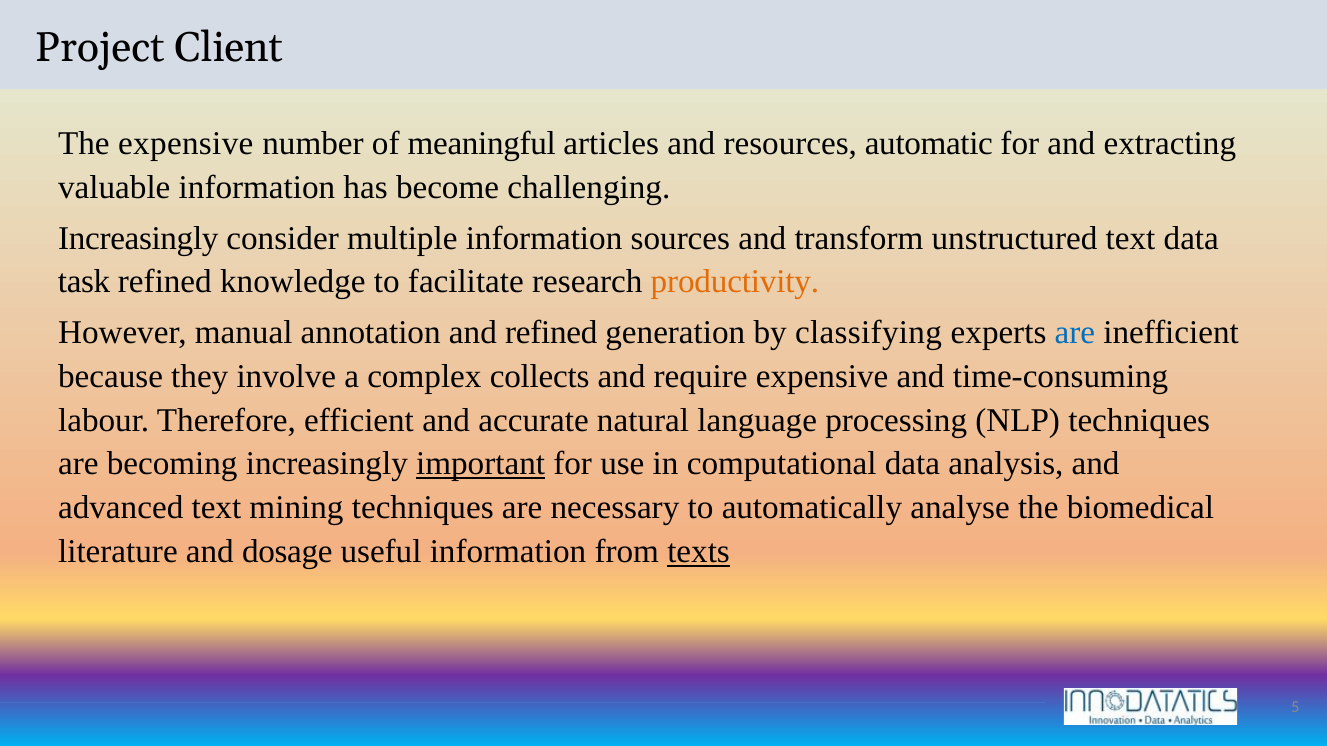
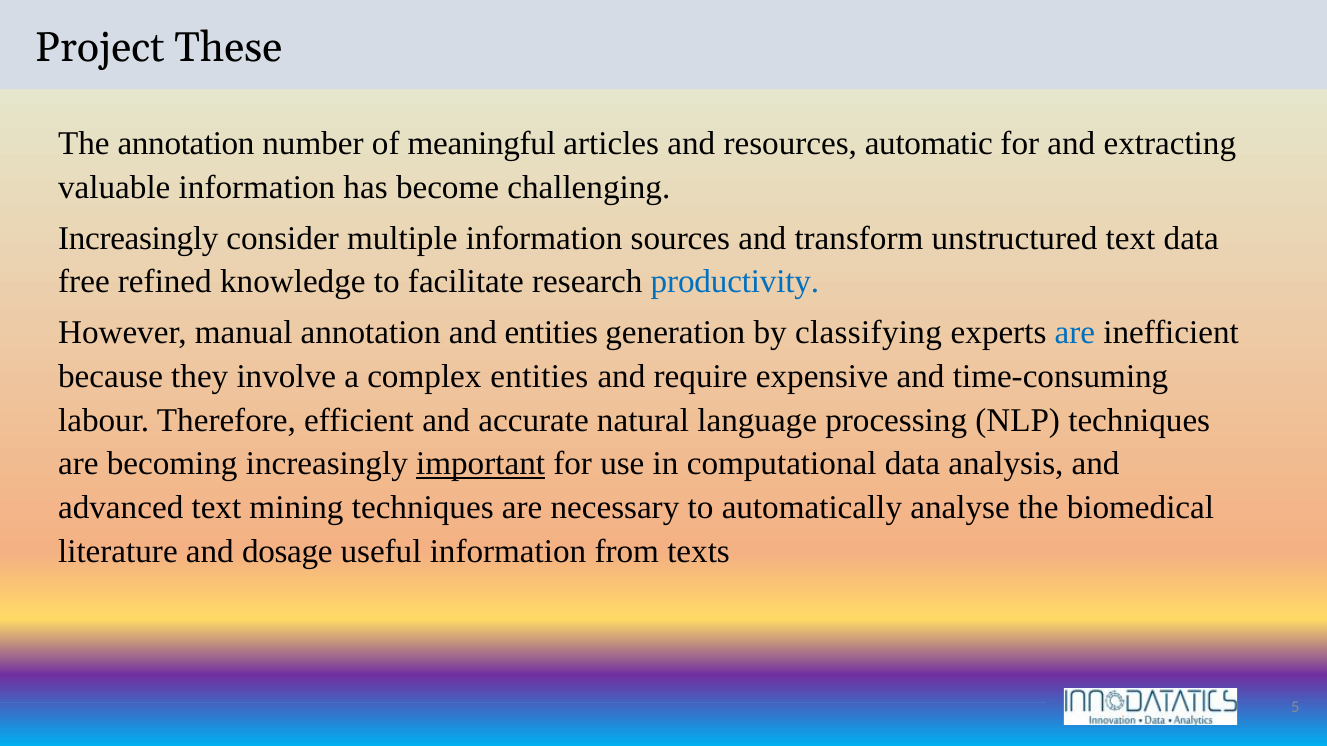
Client: Client -> These
The expensive: expensive -> annotation
task: task -> free
productivity colour: orange -> blue
and refined: refined -> entities
complex collects: collects -> entities
texts underline: present -> none
